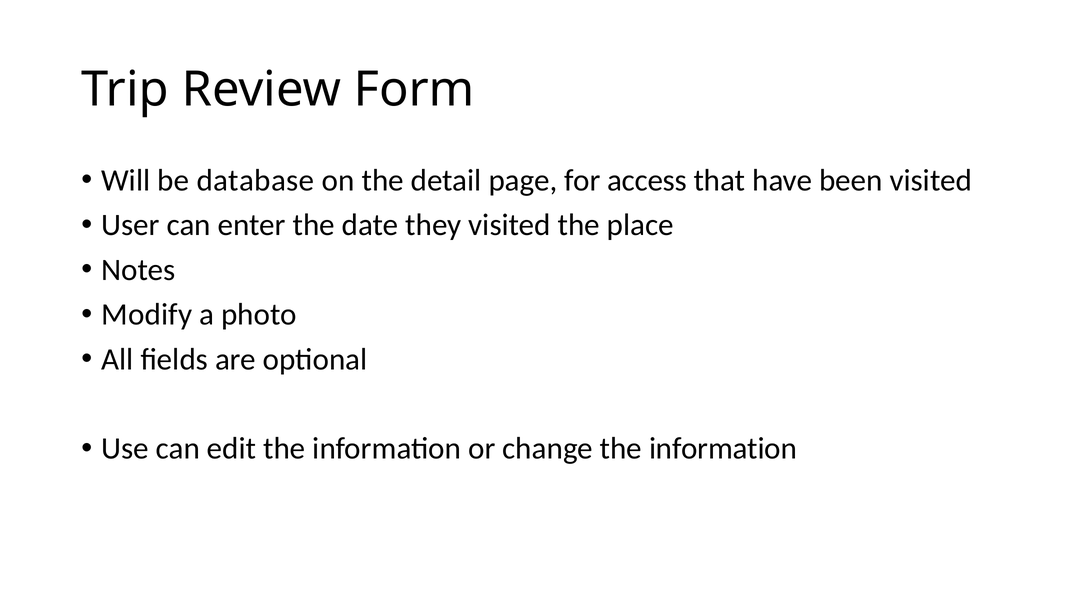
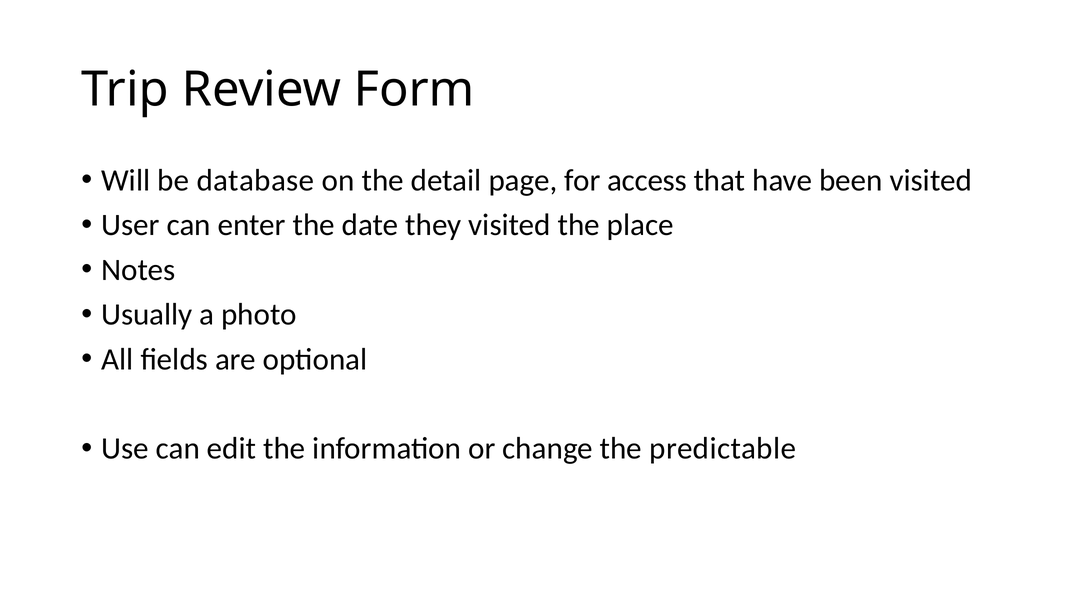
Modify: Modify -> Usually
change the information: information -> predictable
